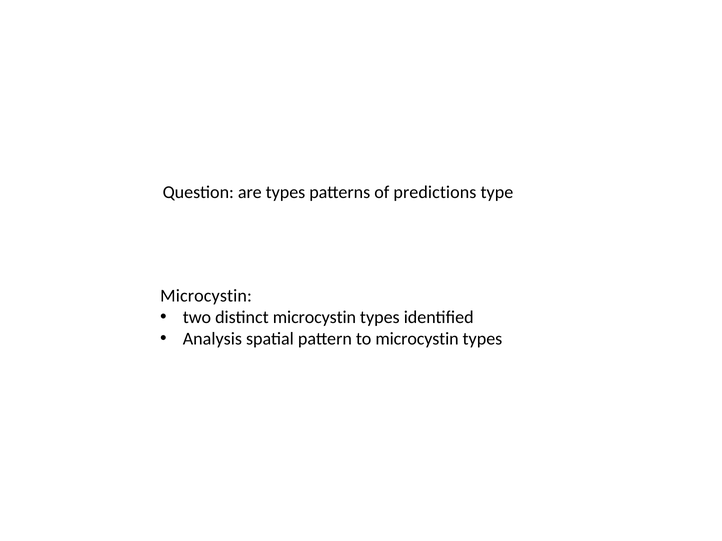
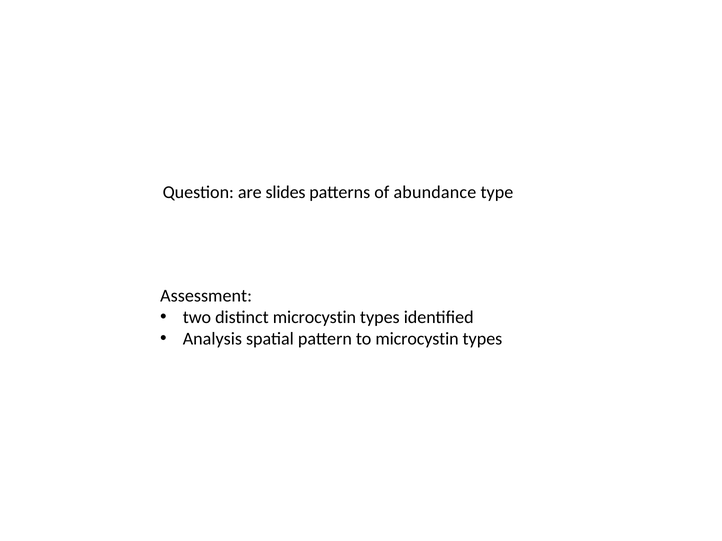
are types: types -> slides
predictions: predictions -> abundance
Microcystin at (206, 296): Microcystin -> Assessment
